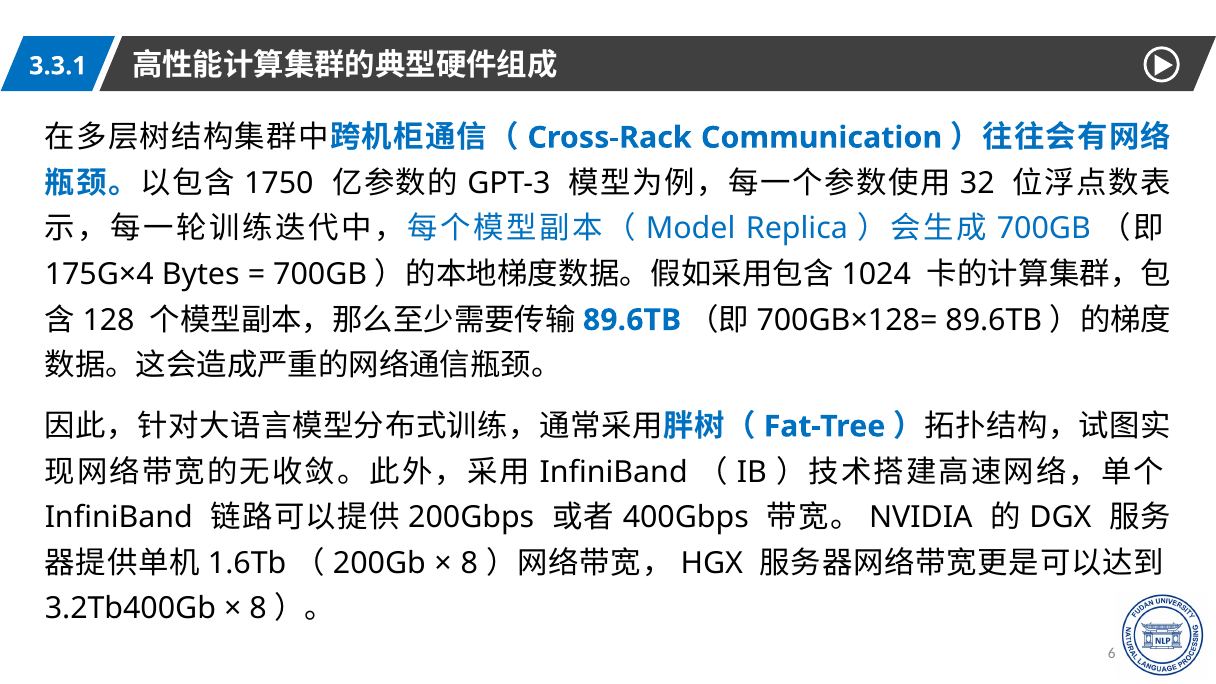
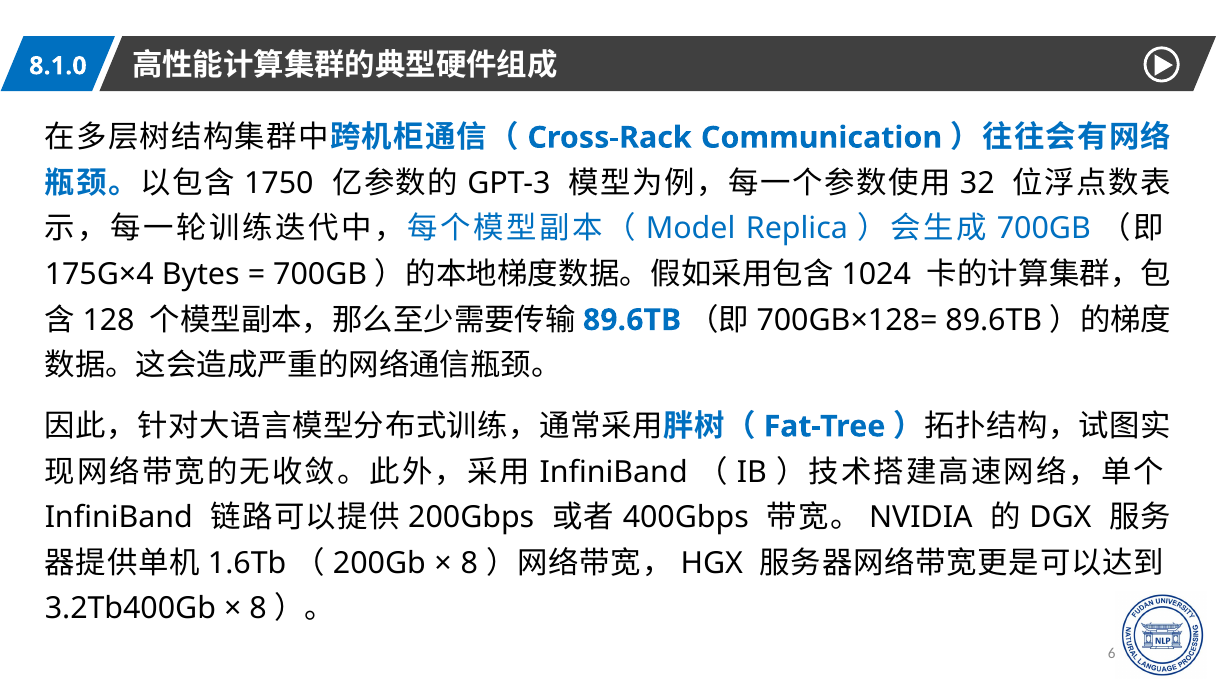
3.3.1: 3.3.1 -> 8.1.0
